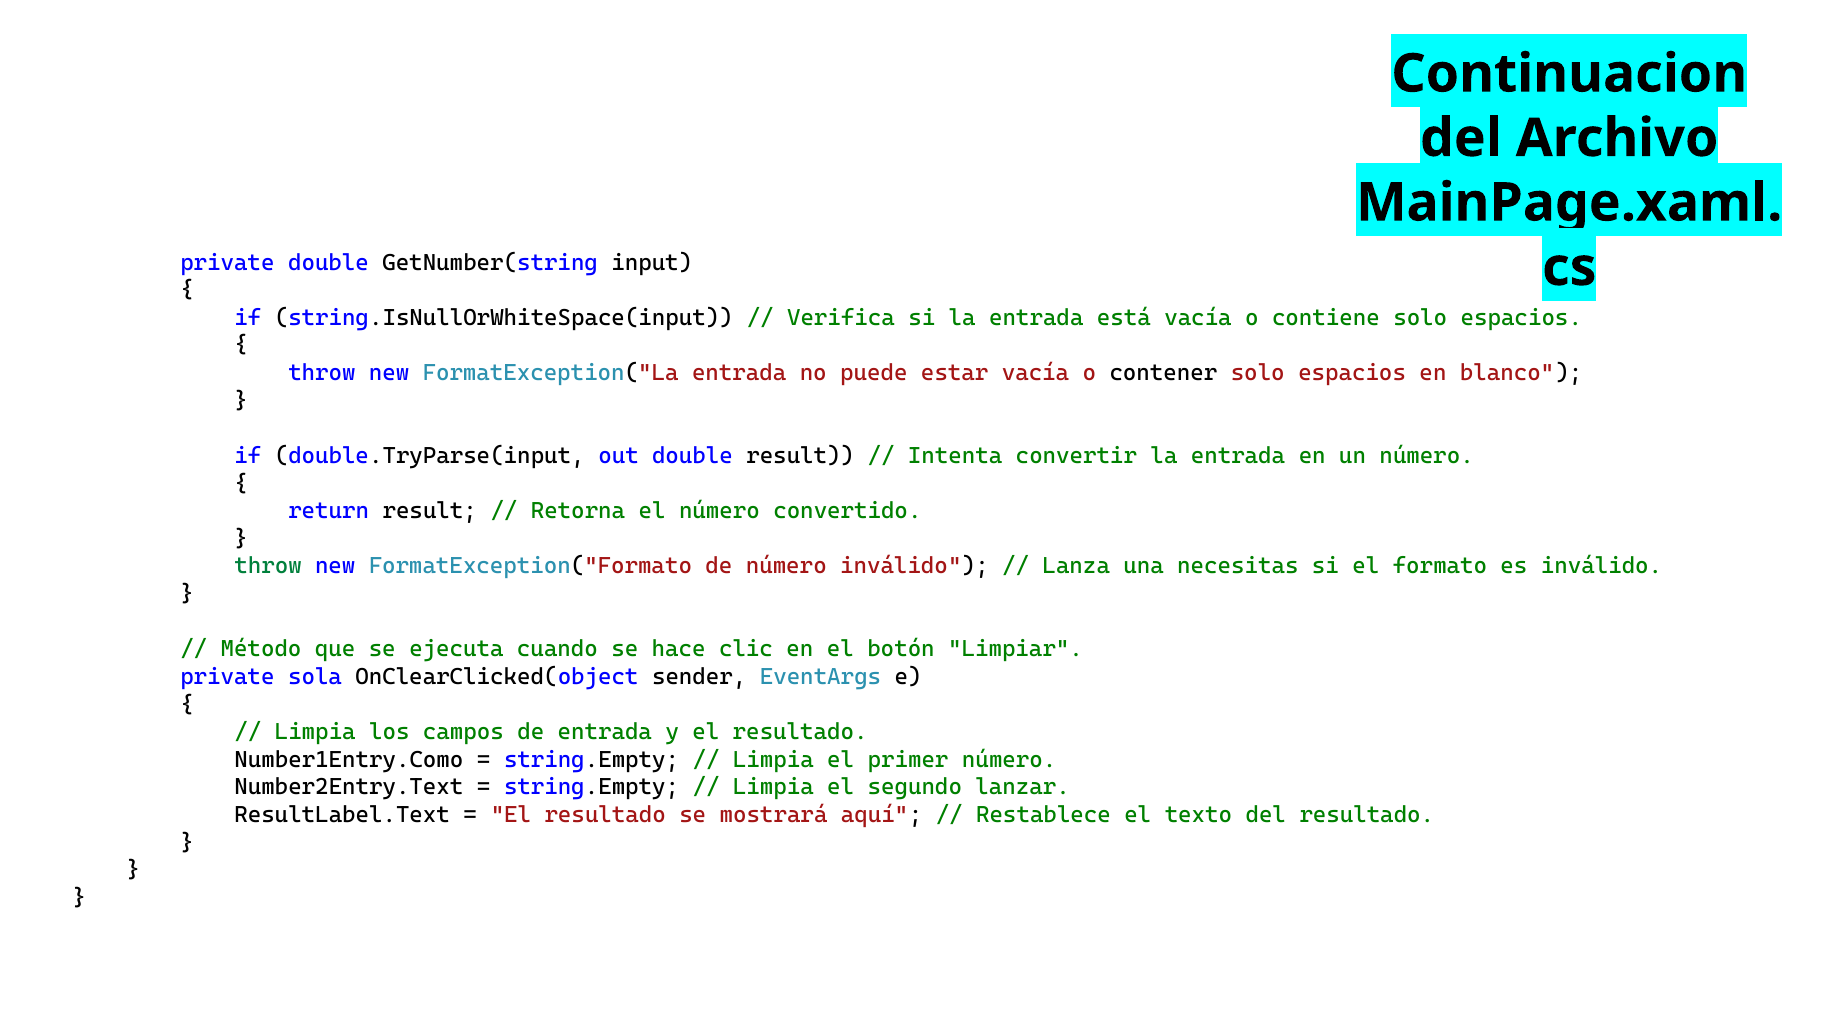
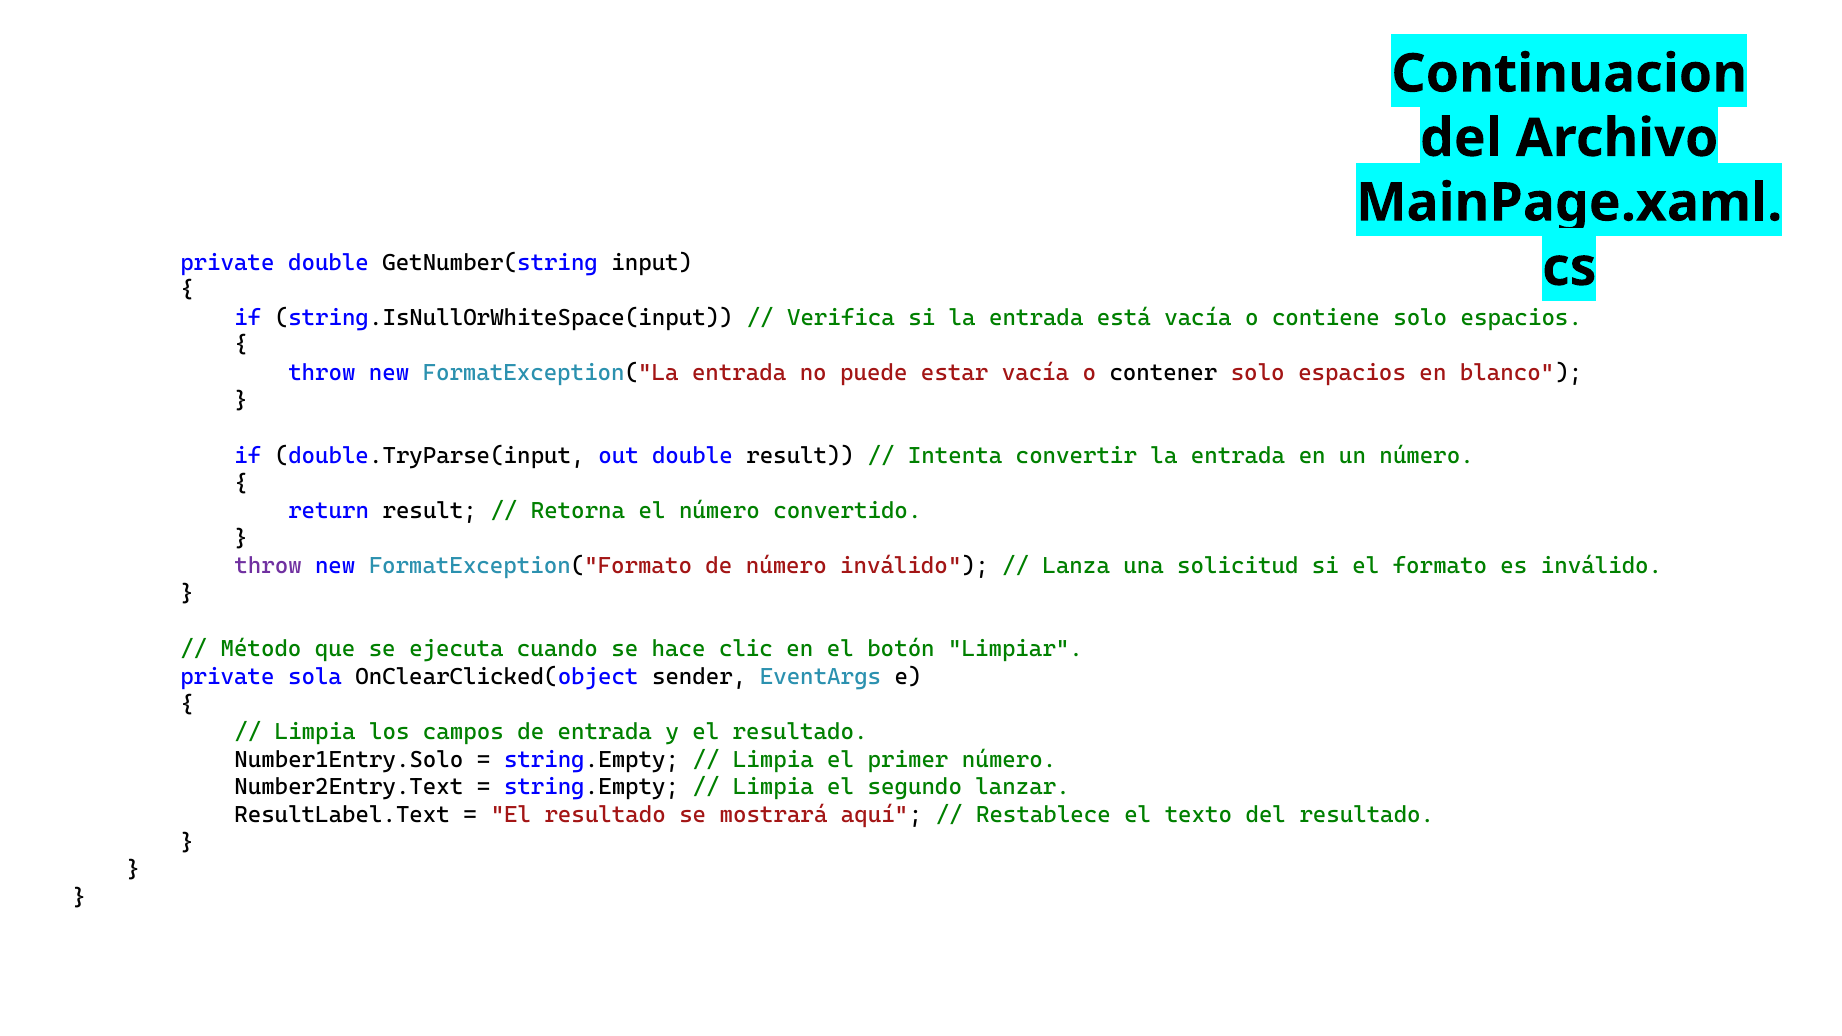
throw at (268, 566) colour: green -> purple
necesitas: necesitas -> solicitud
Number1Entry.Como: Number1Entry.Como -> Number1Entry.Solo
